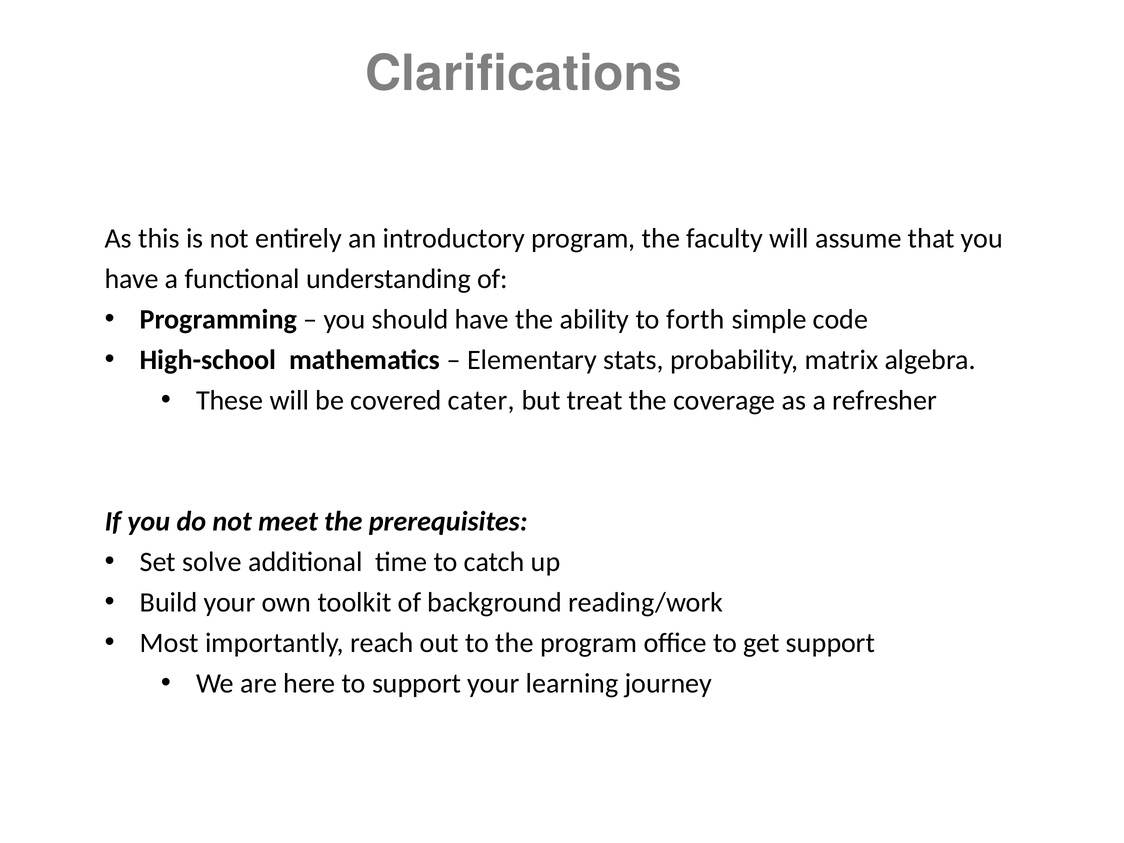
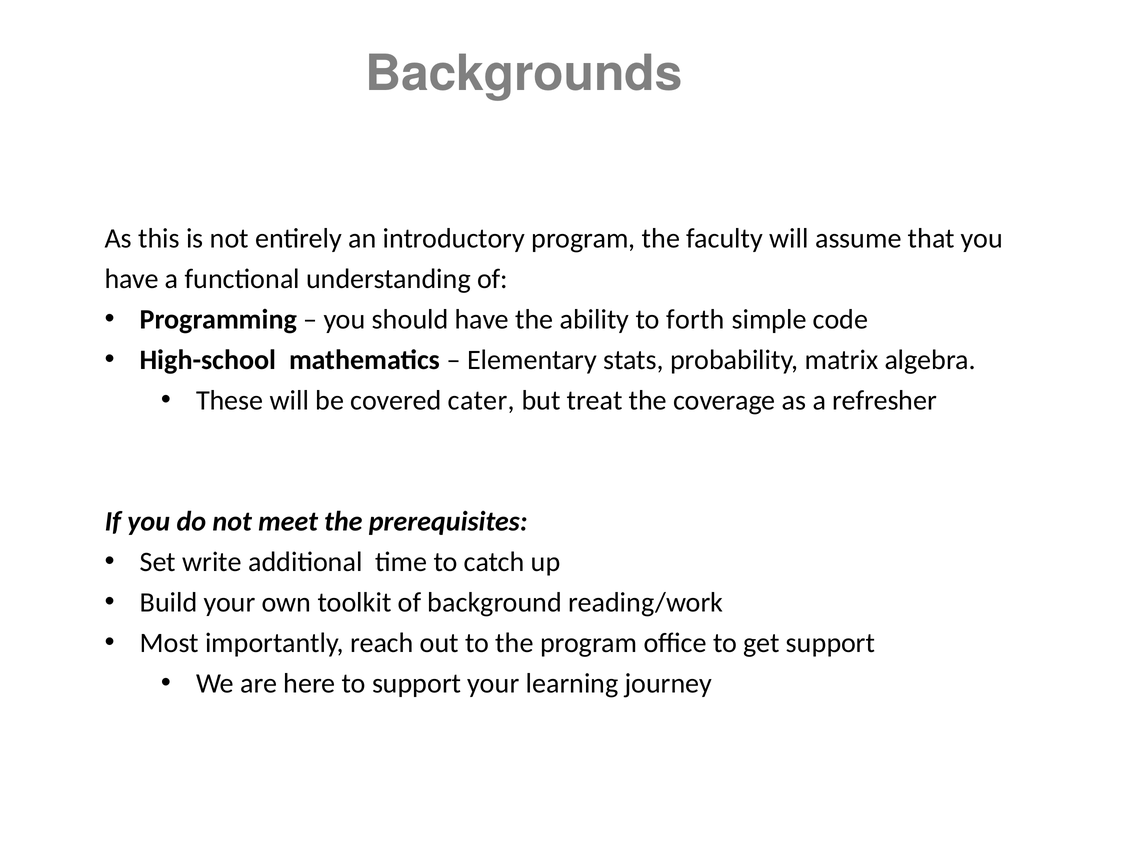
Clarifications: Clarifications -> Backgrounds
solve: solve -> write
